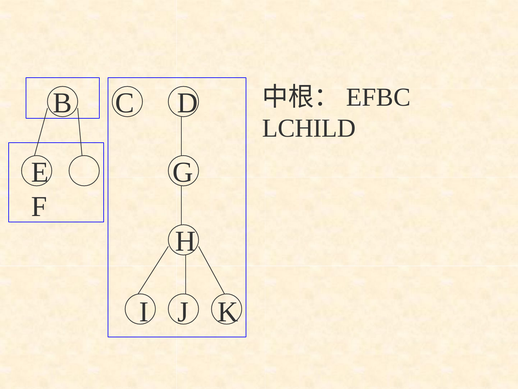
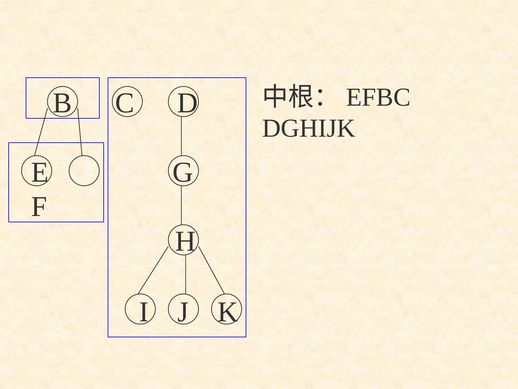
LCHILD: LCHILD -> DGHIJK
